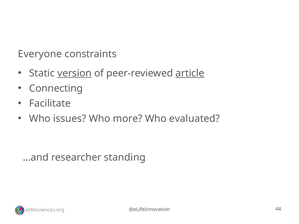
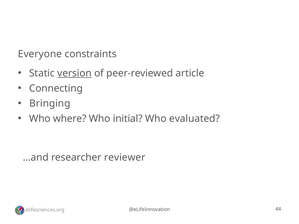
article underline: present -> none
Facilitate: Facilitate -> Bringing
issues: issues -> where
more: more -> initial
standing: standing -> reviewer
